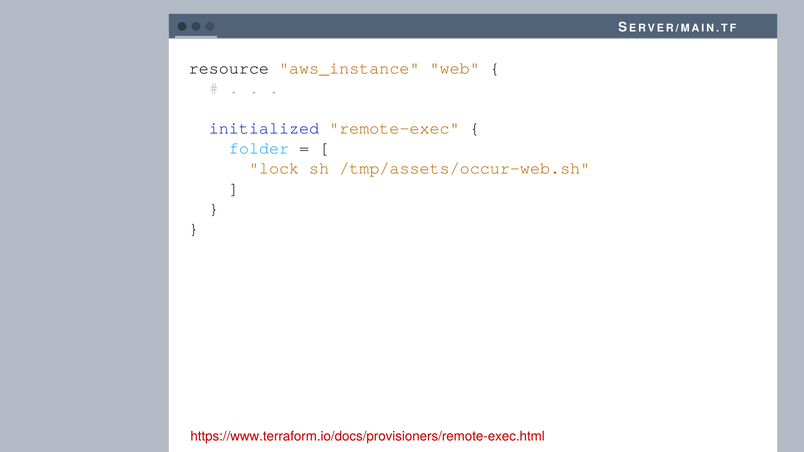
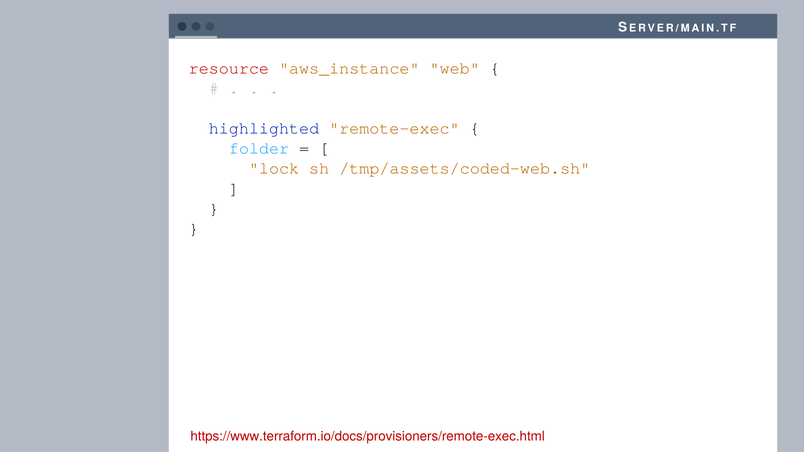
resource colour: black -> red
initialized: initialized -> highlighted
/tmp/assets/occur-web.sh: /tmp/assets/occur-web.sh -> /tmp/assets/coded-web.sh
